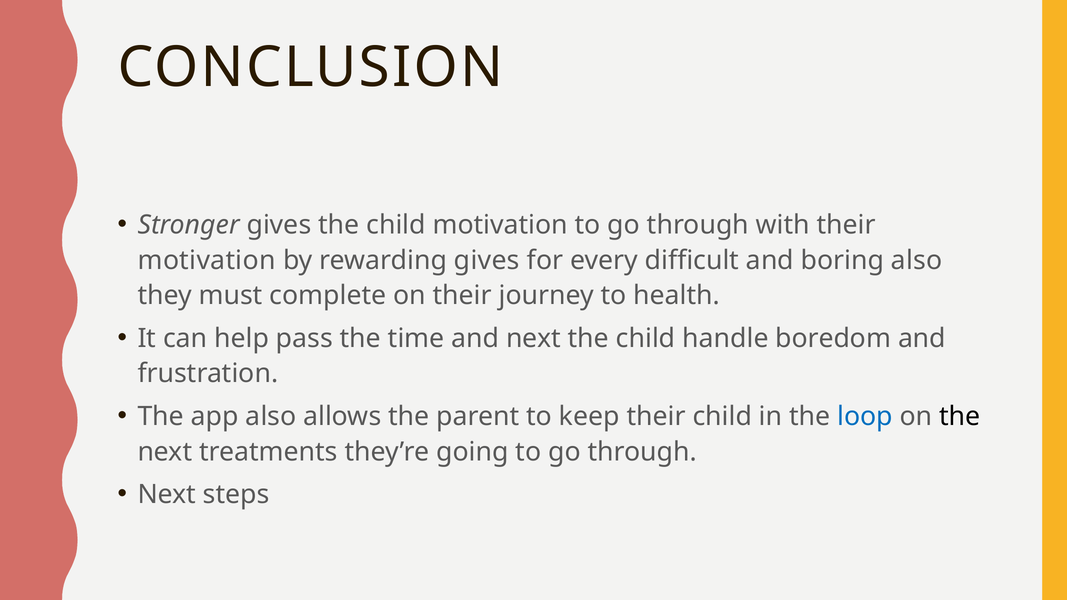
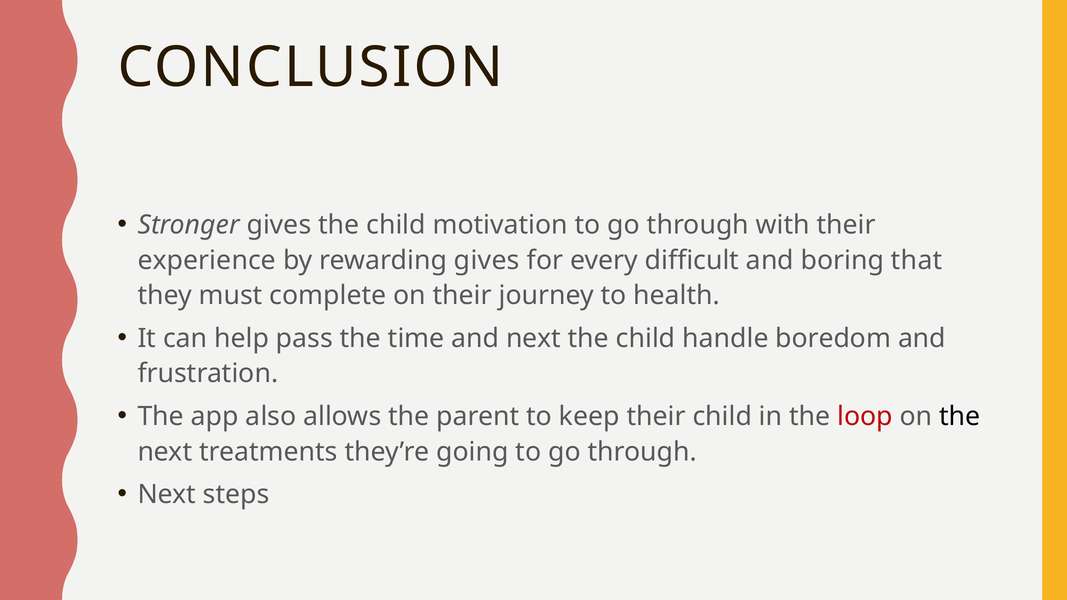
motivation at (207, 260): motivation -> experience
boring also: also -> that
loop colour: blue -> red
